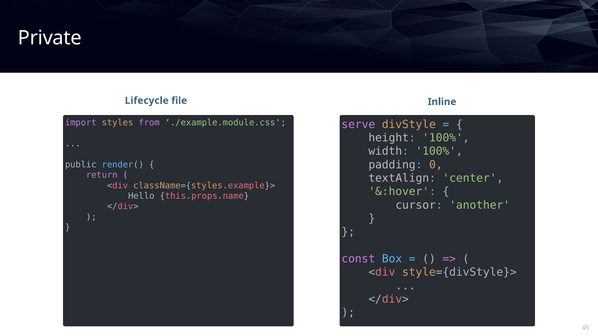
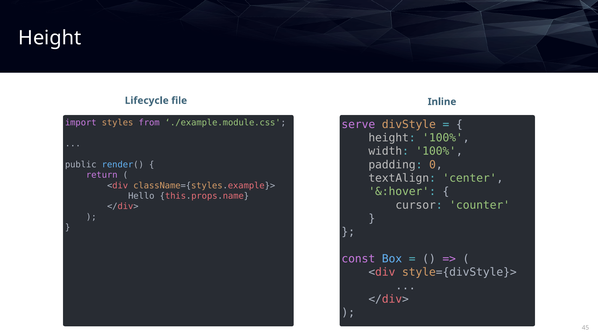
Private at (50, 38): Private -> Height
another: another -> counter
